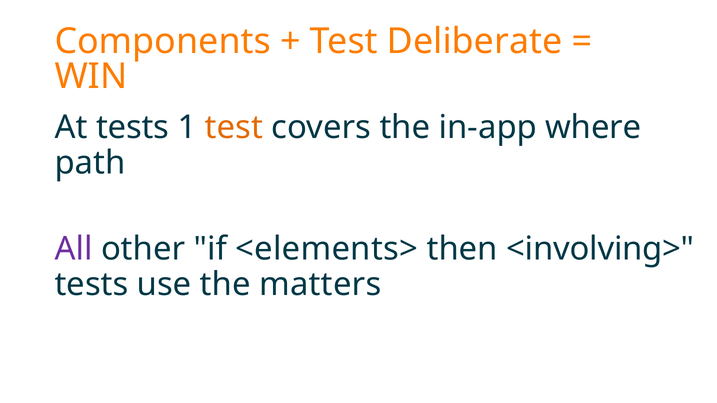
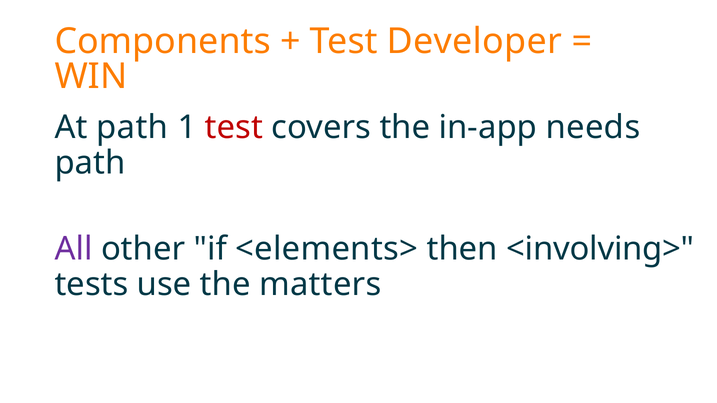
Deliberate: Deliberate -> Developer
At tests: tests -> path
test at (234, 128) colour: orange -> red
where: where -> needs
